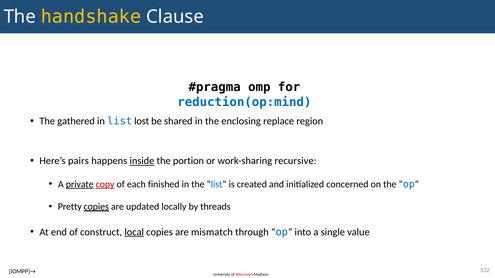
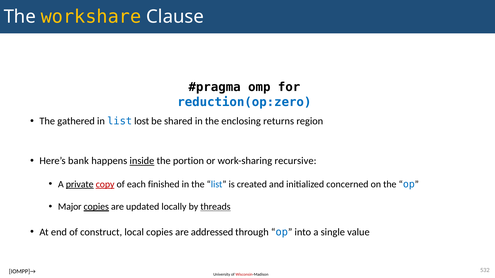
handshake: handshake -> workshare
reduction(op:mind: reduction(op:mind -> reduction(op:zero
replace: replace -> returns
pairs: pairs -> bank
Pretty: Pretty -> Major
threads underline: none -> present
local underline: present -> none
mismatch: mismatch -> addressed
